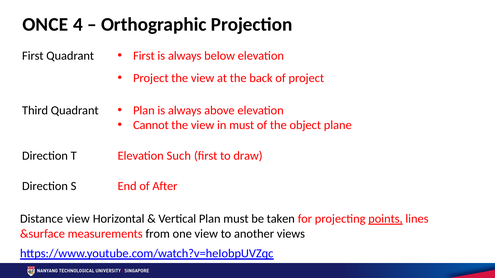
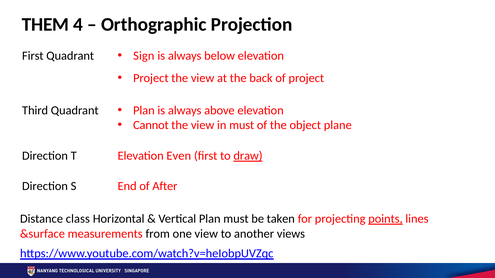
ONCE: ONCE -> THEM
First at (144, 56): First -> Sign
Such: Such -> Even
draw underline: none -> present
Distance view: view -> class
